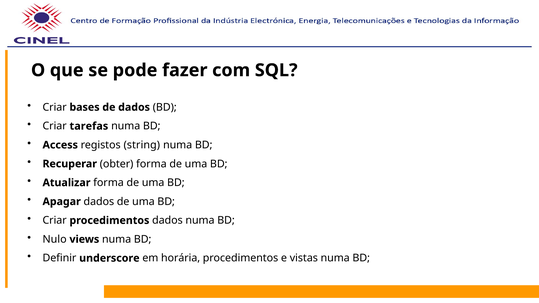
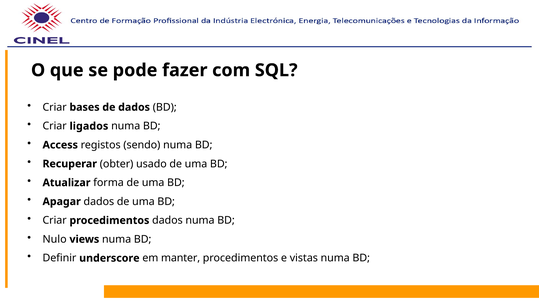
tarefas: tarefas -> ligados
string: string -> sendo
obter forma: forma -> usado
horária: horária -> manter
